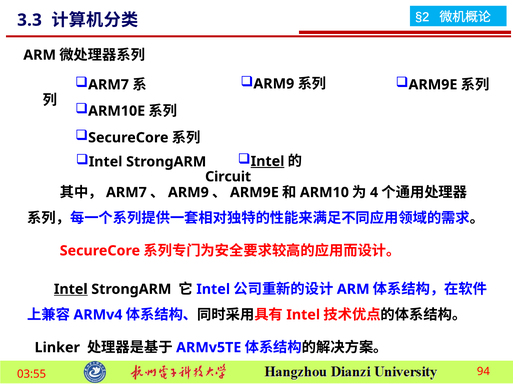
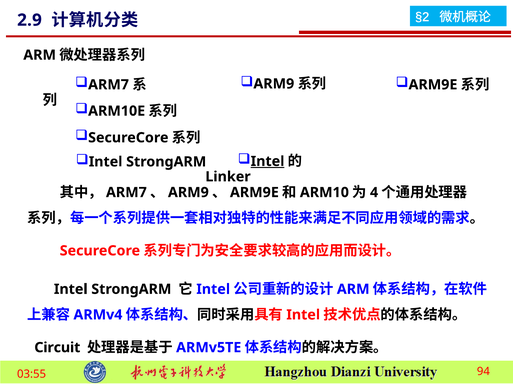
3.3: 3.3 -> 2.9
Circuit: Circuit -> Linker
Intel at (71, 290) underline: present -> none
Linker: Linker -> Circuit
